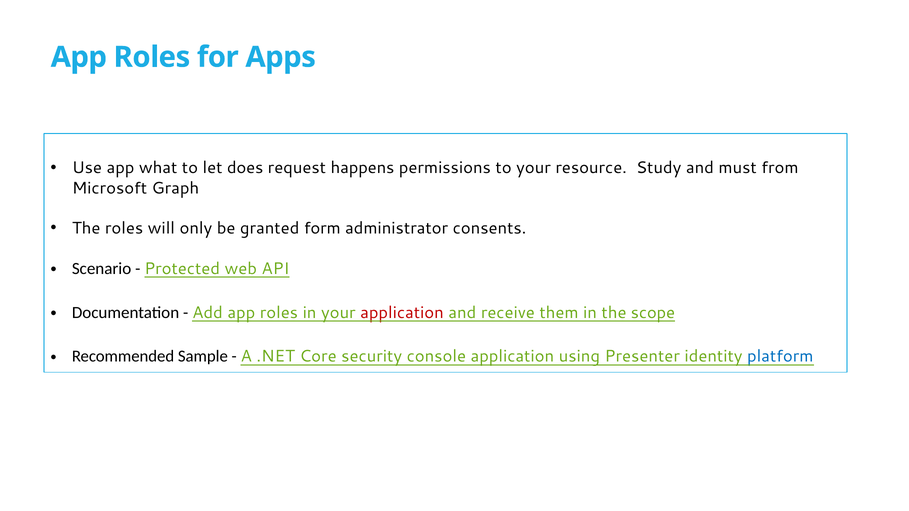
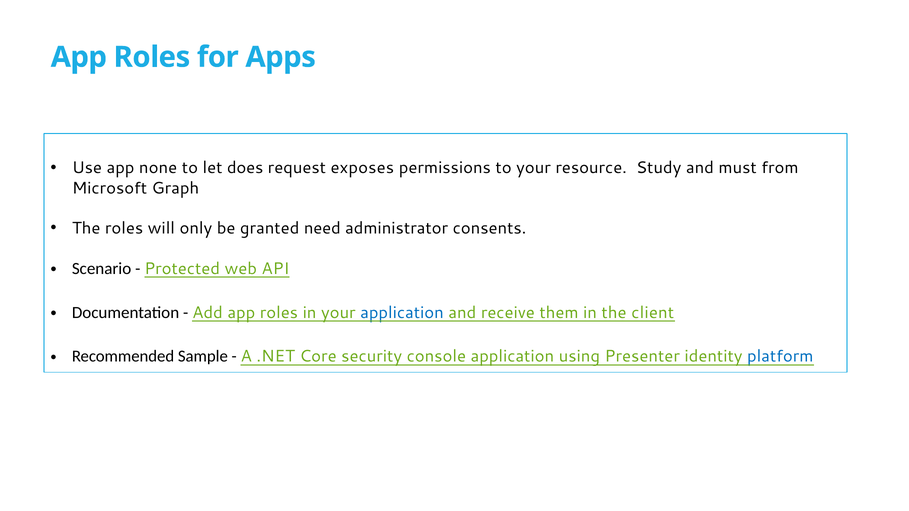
what: what -> none
happens: happens -> exposes
form: form -> need
application at (402, 313) colour: red -> blue
scope: scope -> client
